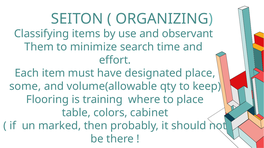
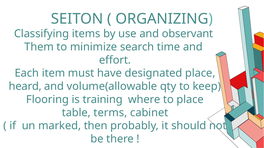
some: some -> heard
colors: colors -> terms
